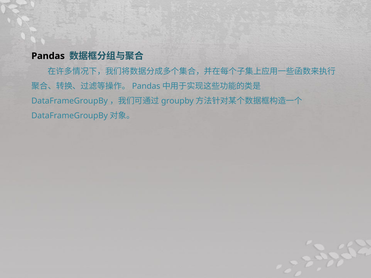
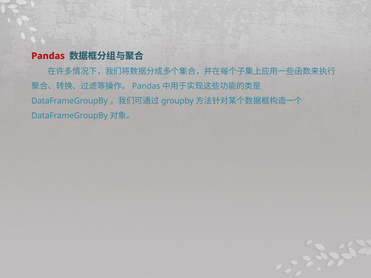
Pandas colour: black -> red
